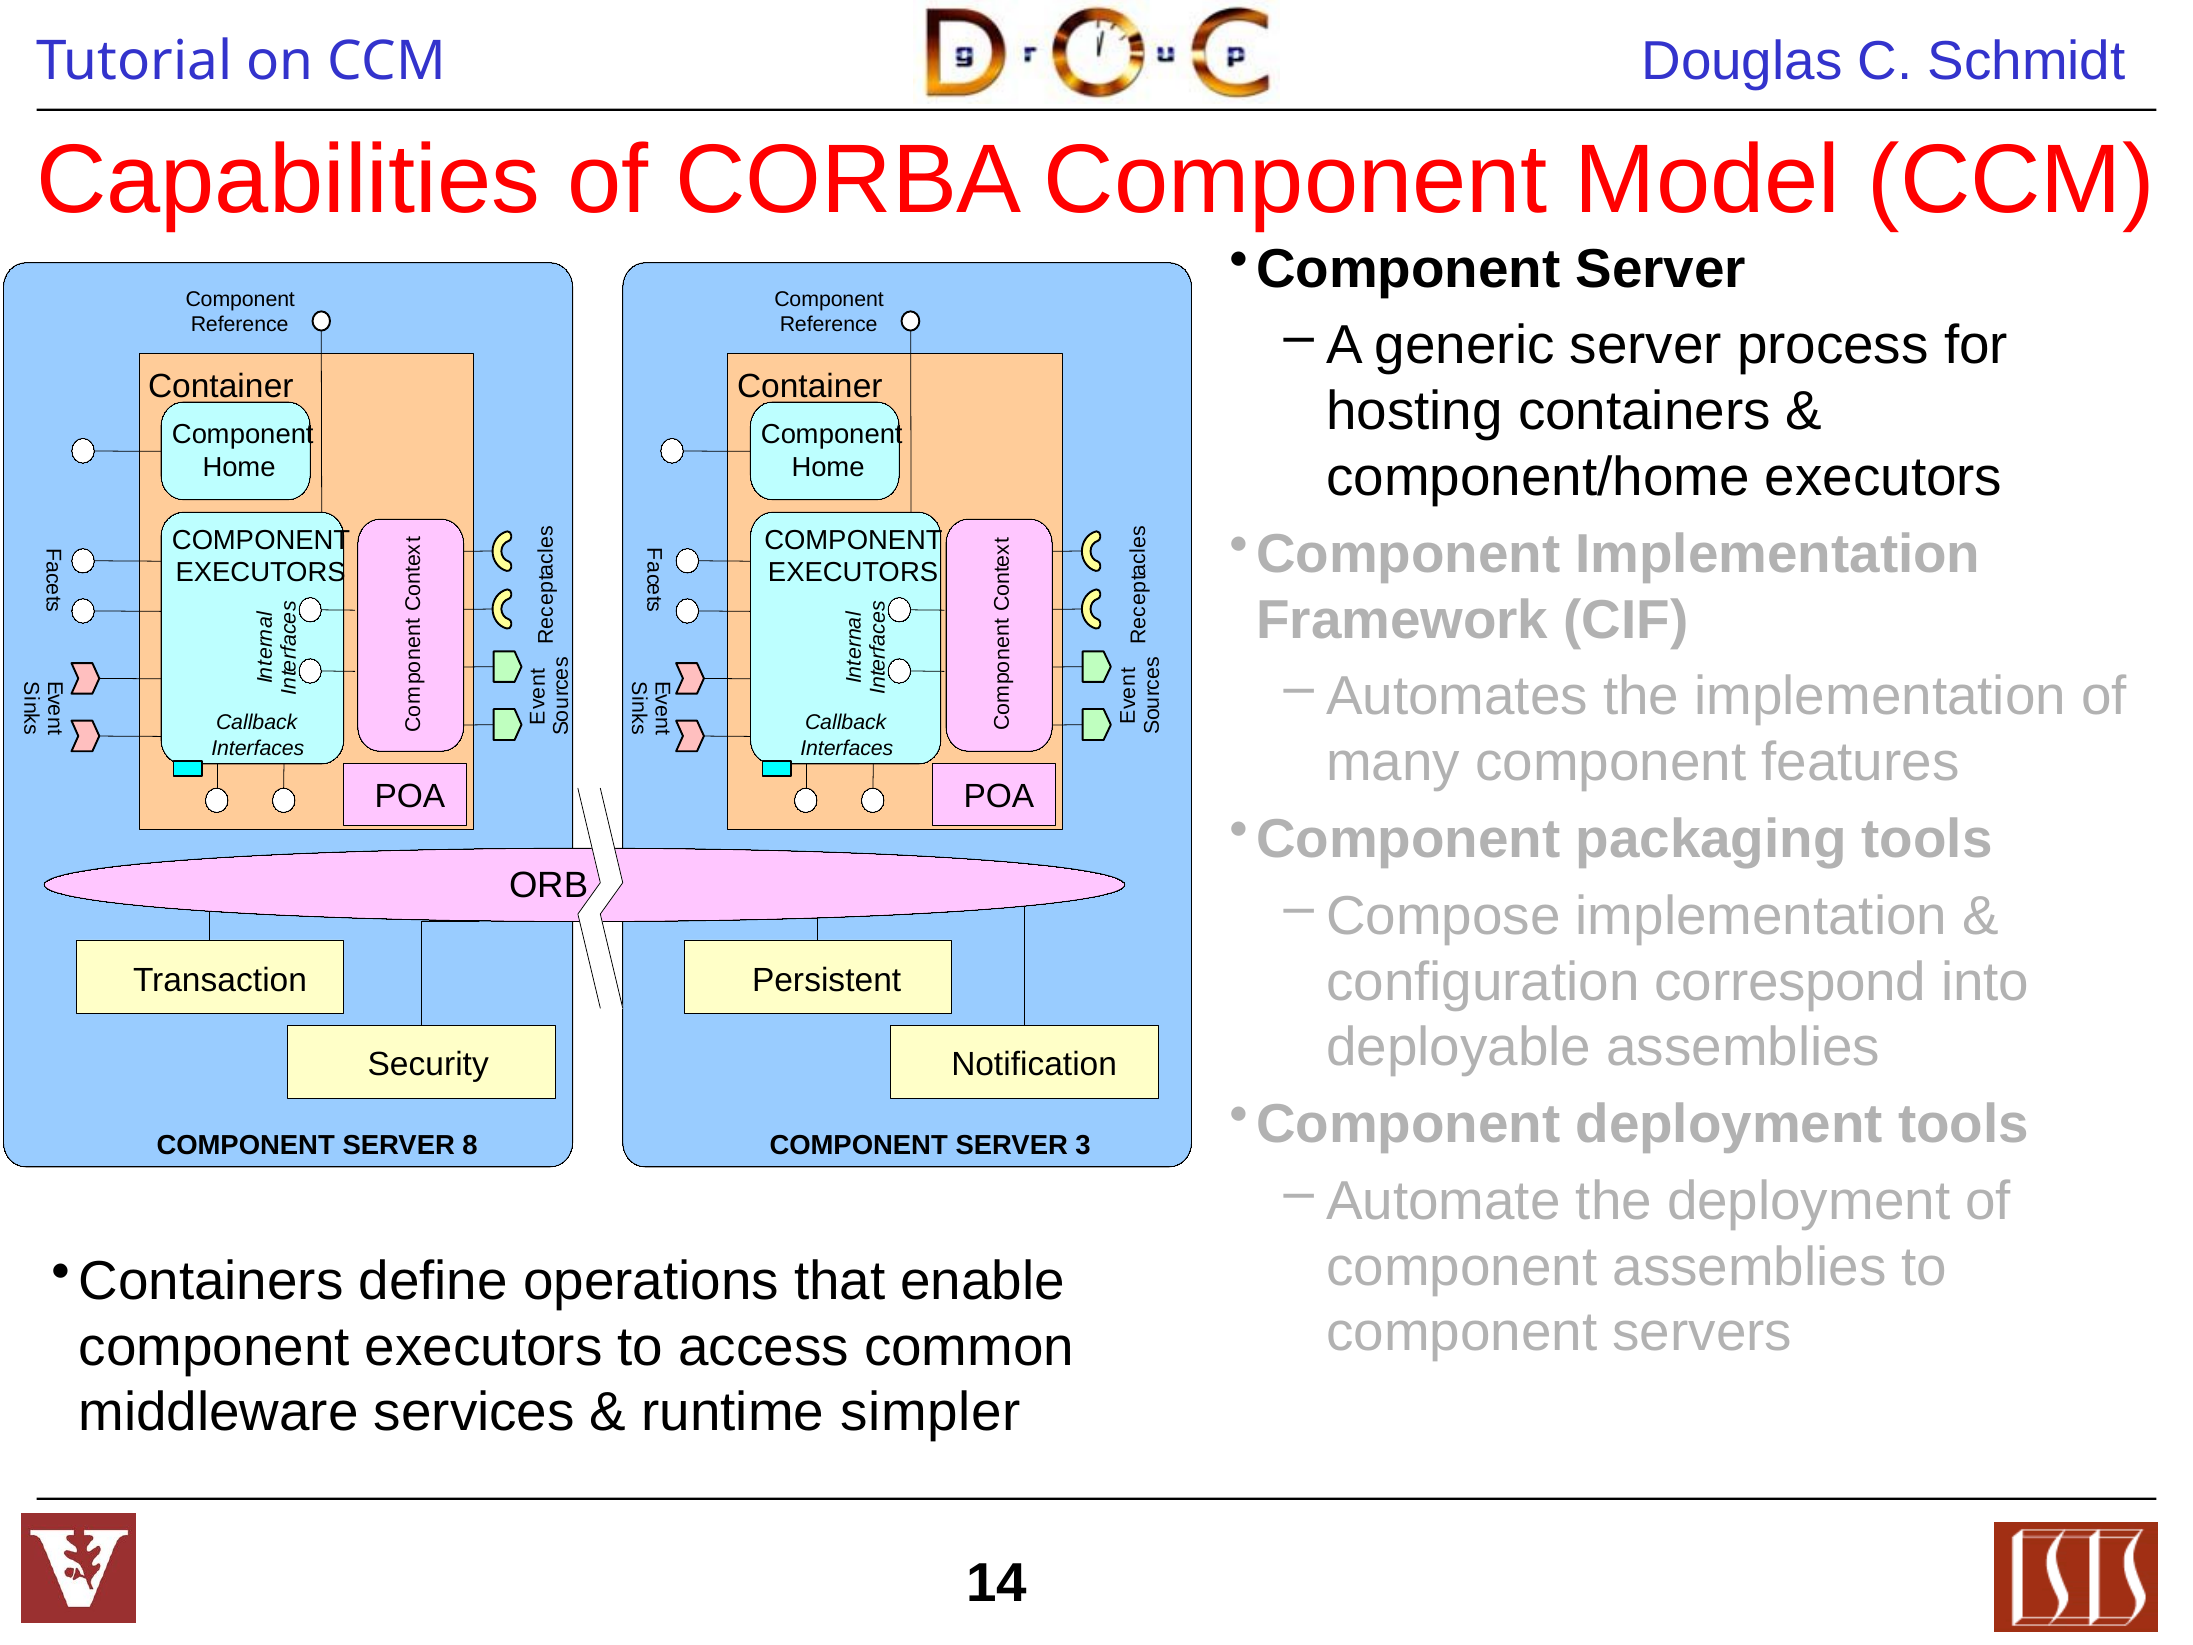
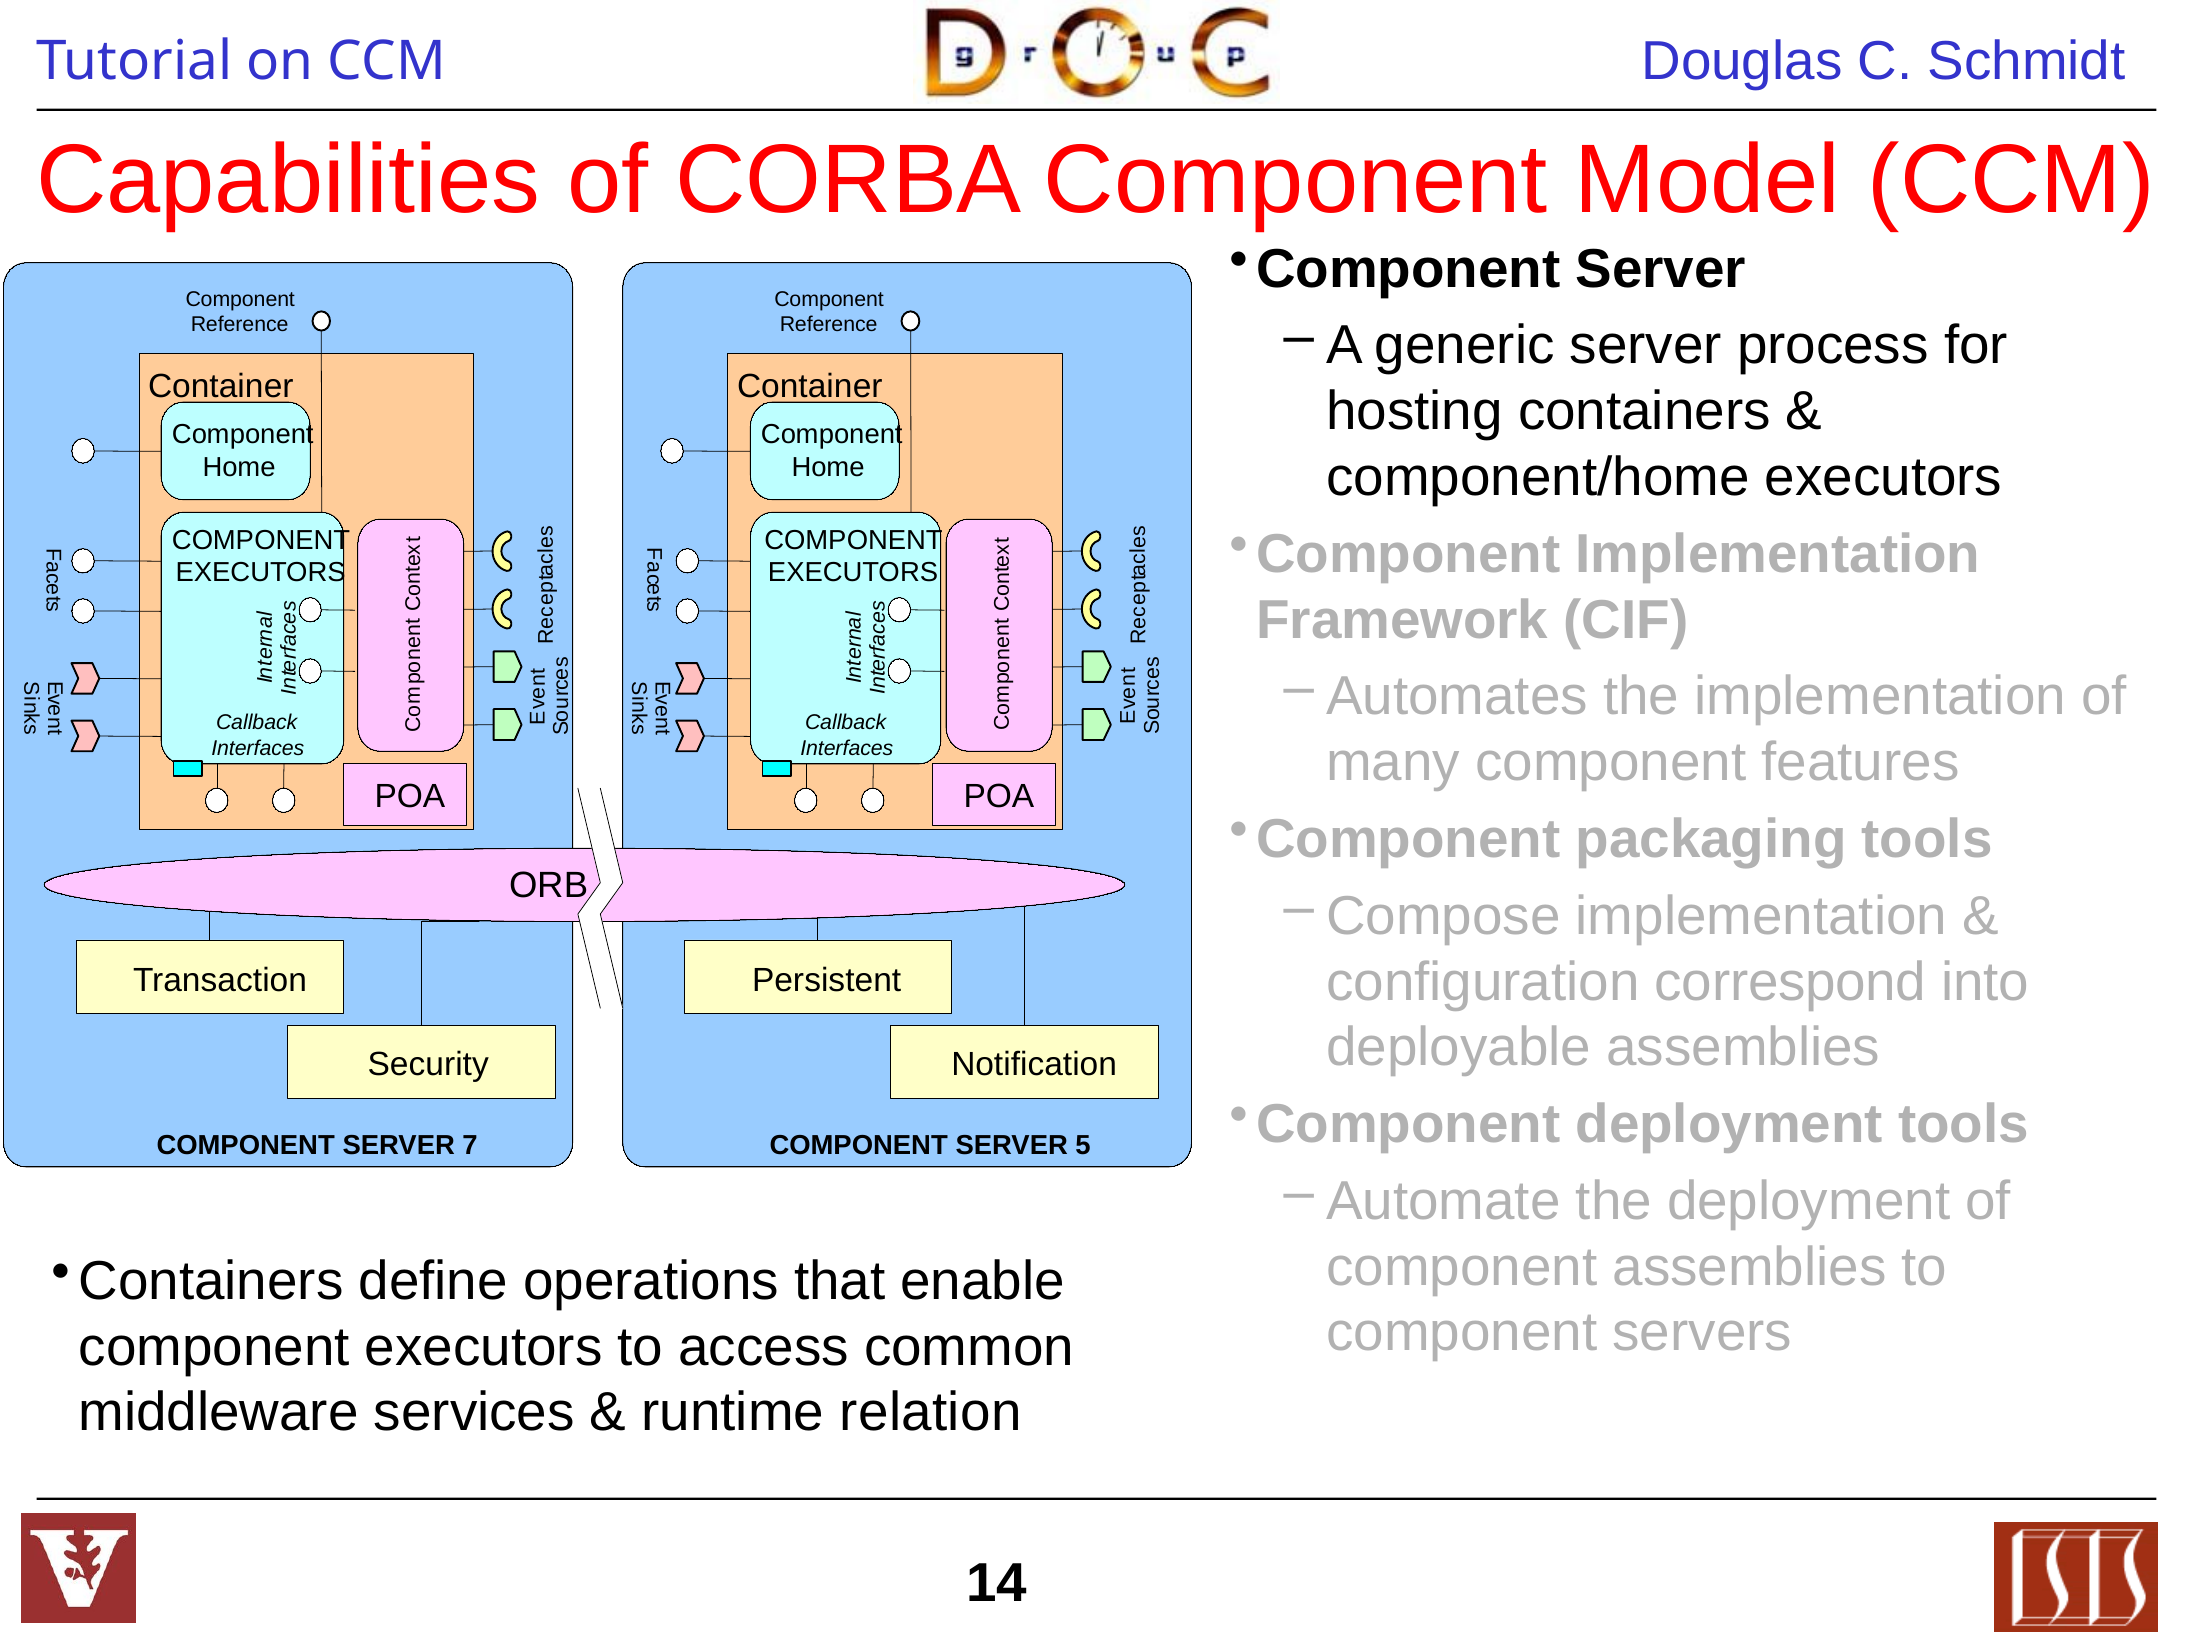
8: 8 -> 7
3: 3 -> 5
simpler: simpler -> relation
